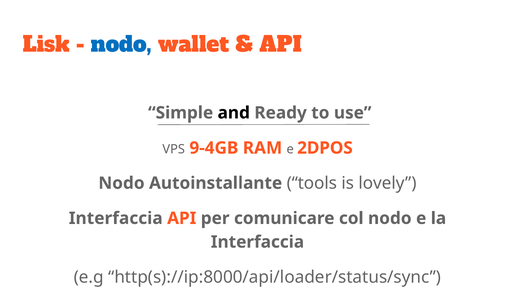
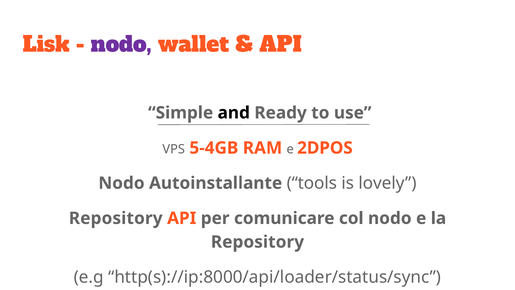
nodo at (121, 45) colour: blue -> purple
9-4GB: 9-4GB -> 5-4GB
Interfaccia at (116, 218): Interfaccia -> Repository
Interfaccia at (257, 242): Interfaccia -> Repository
